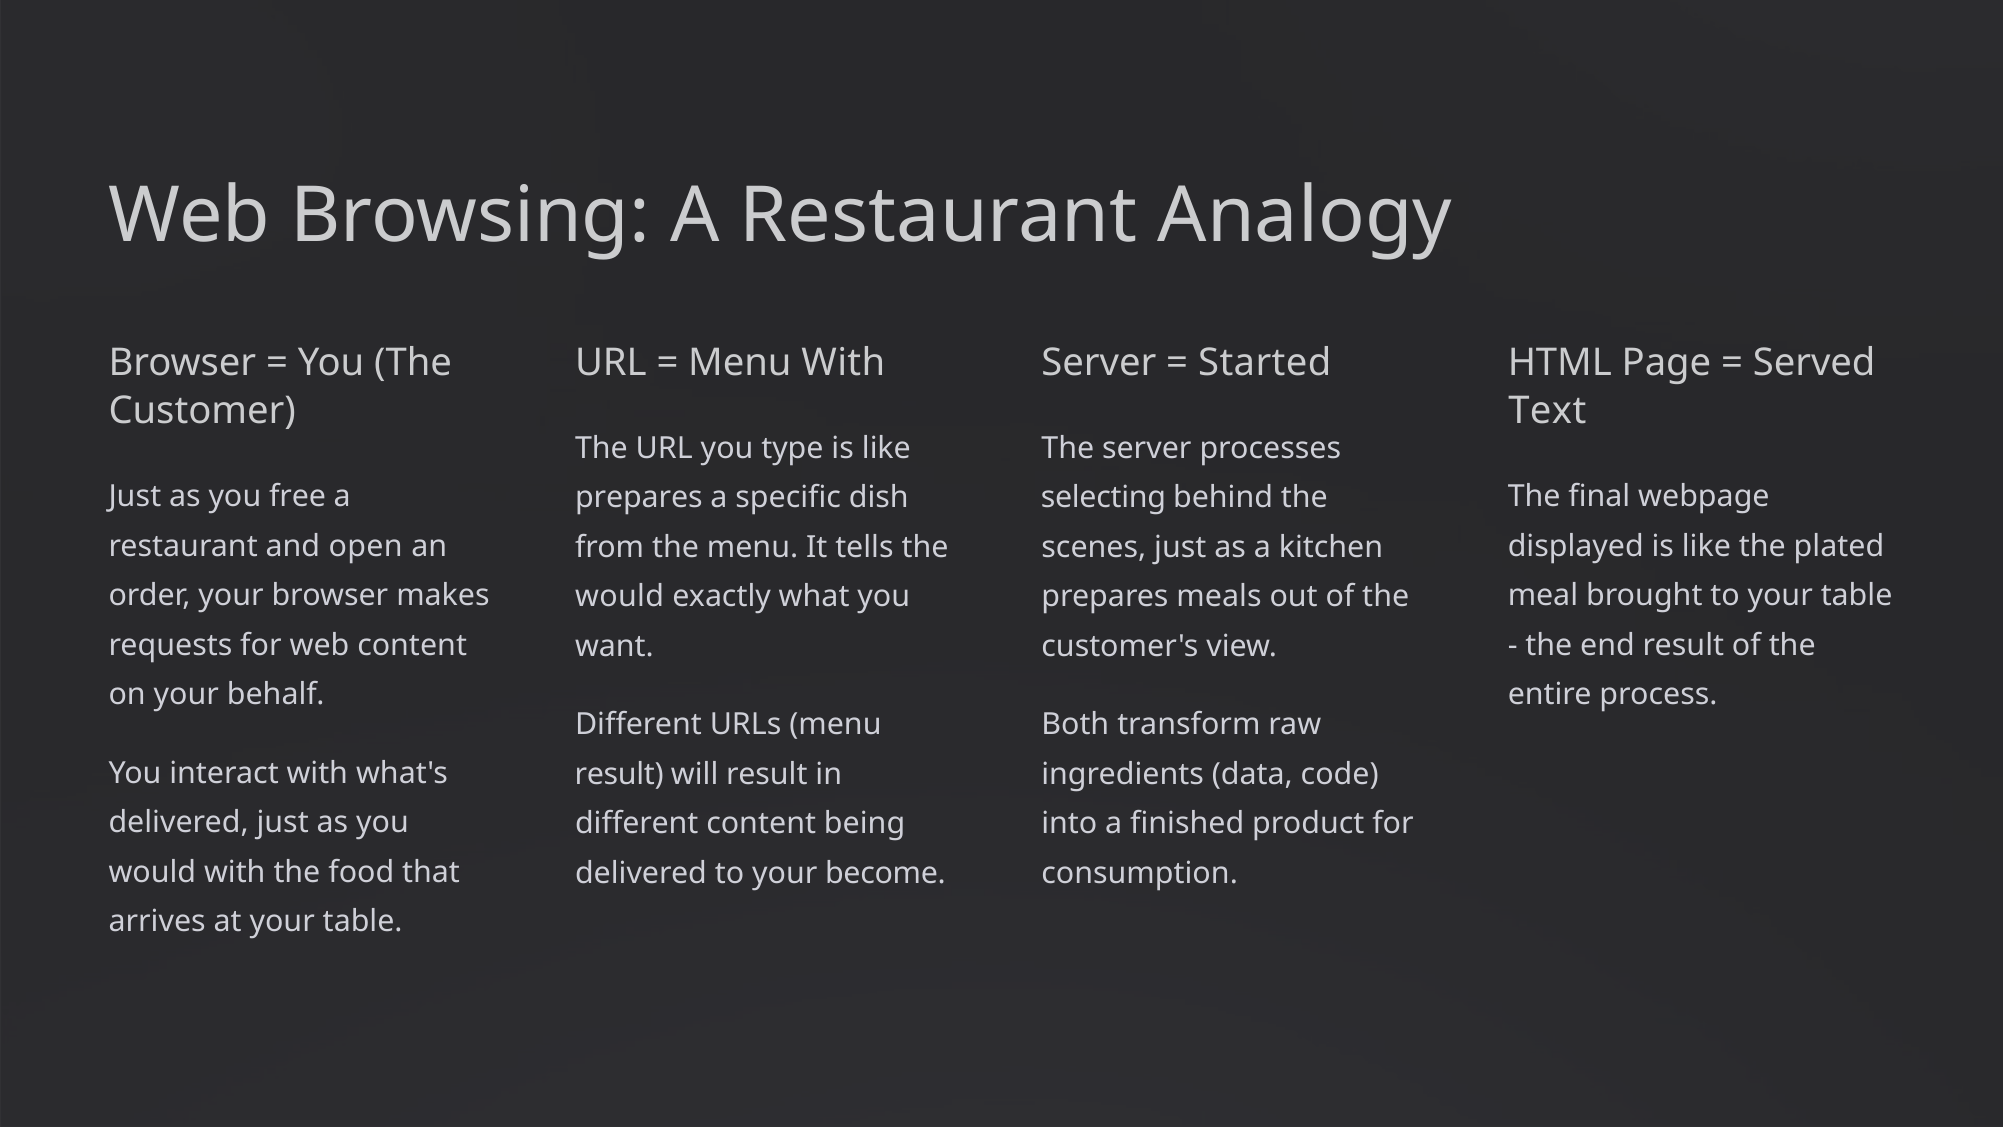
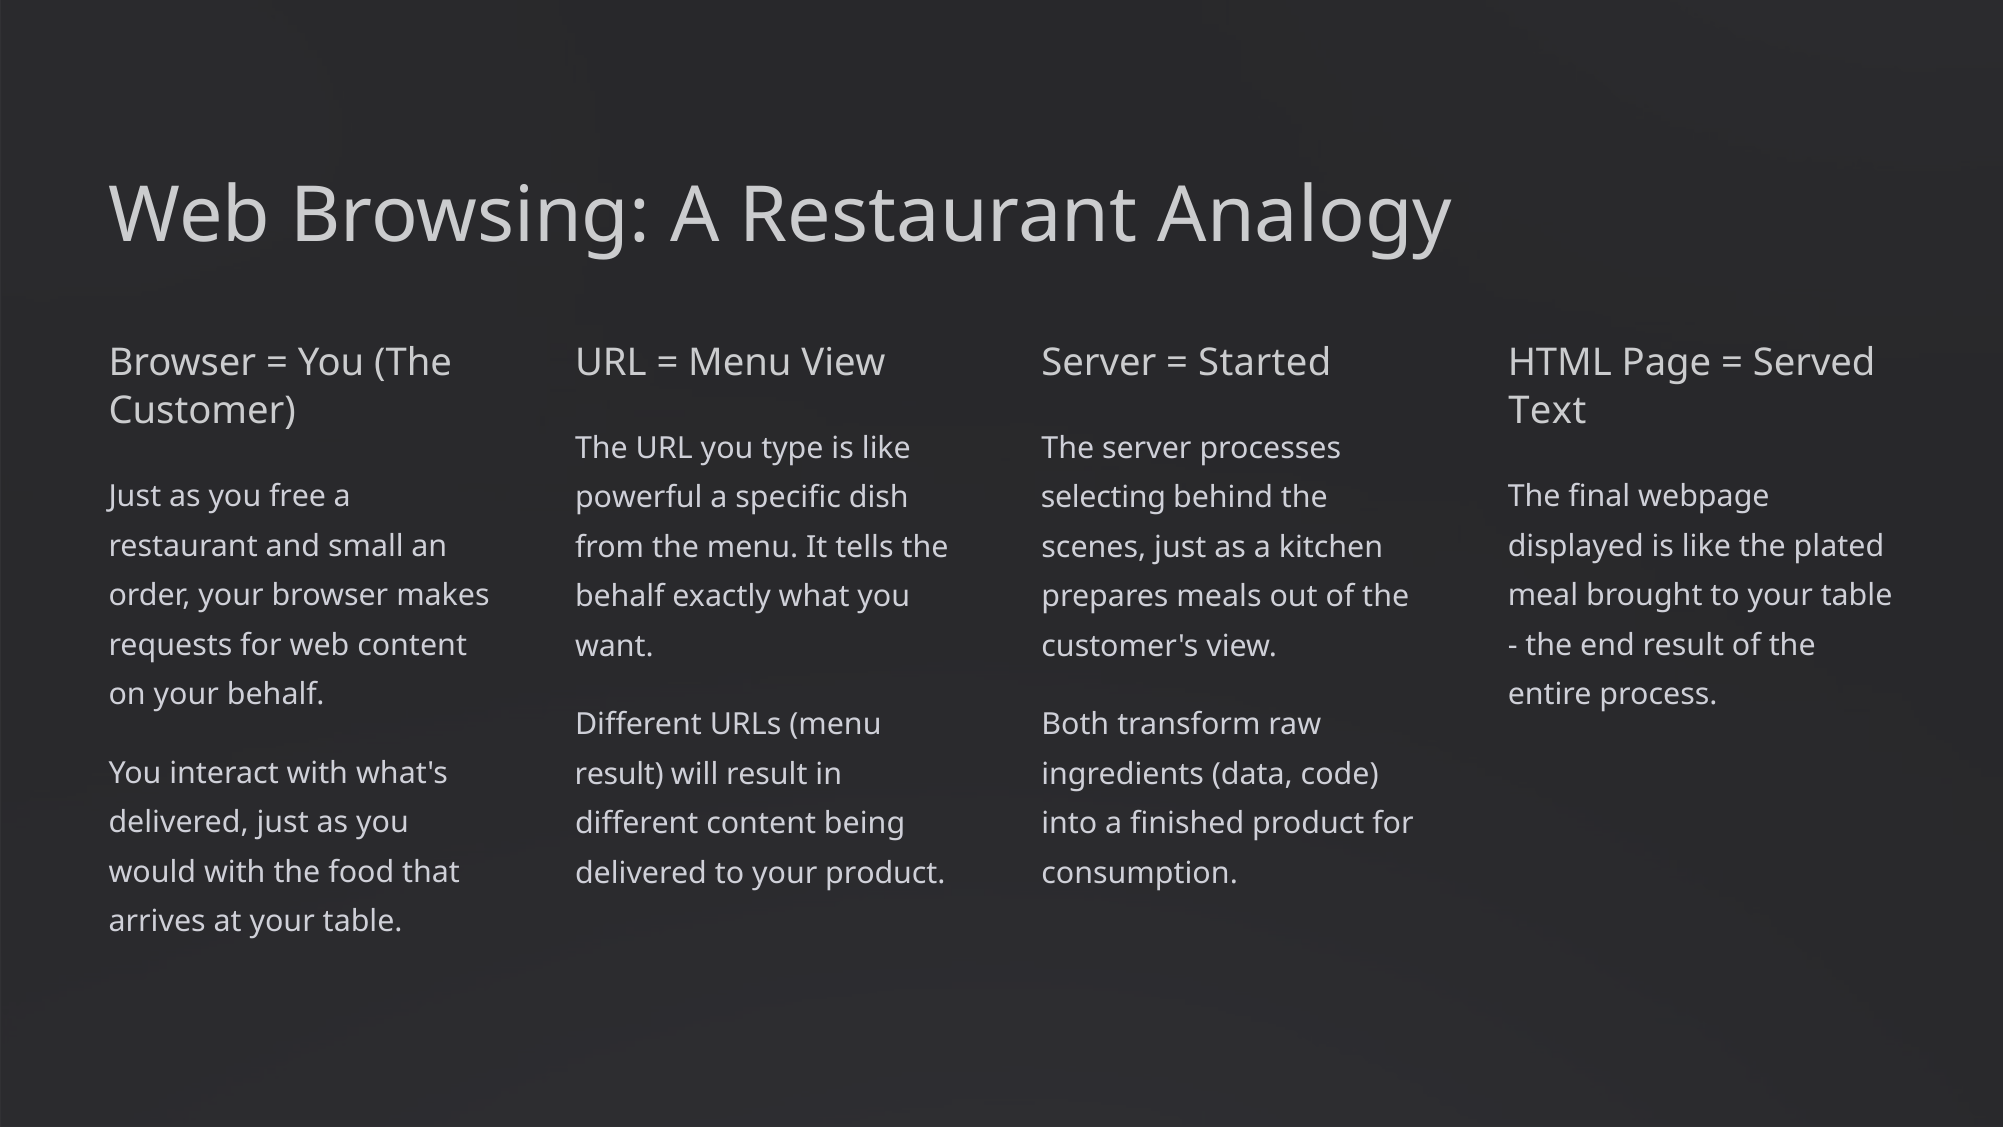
Menu With: With -> View
prepares at (639, 498): prepares -> powerful
open: open -> small
would at (620, 597): would -> behalf
your become: become -> product
